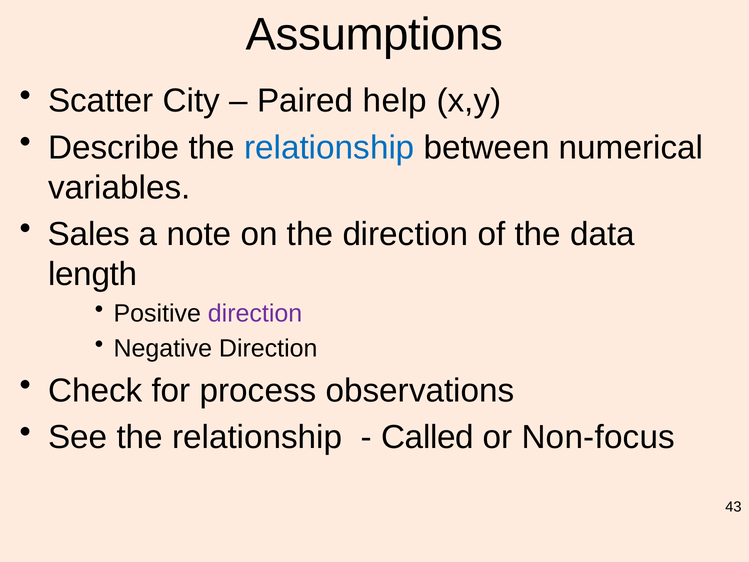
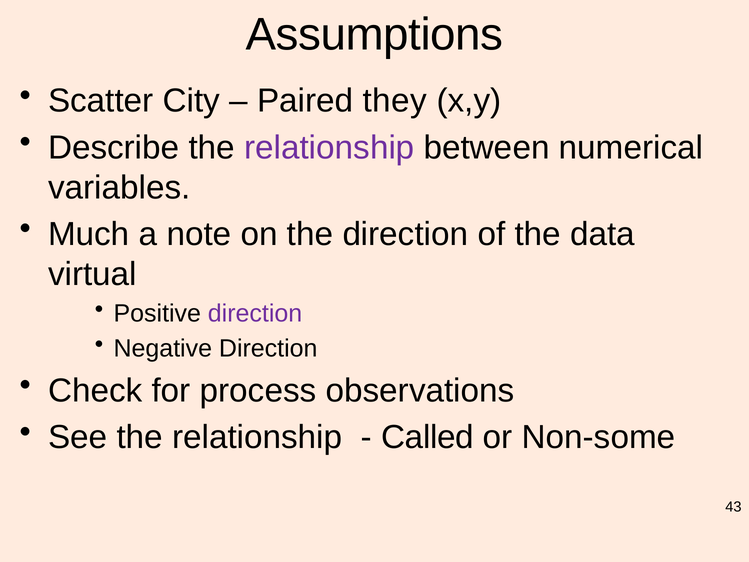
help: help -> they
relationship at (329, 148) colour: blue -> purple
Sales: Sales -> Much
length: length -> virtual
Non-focus: Non-focus -> Non-some
